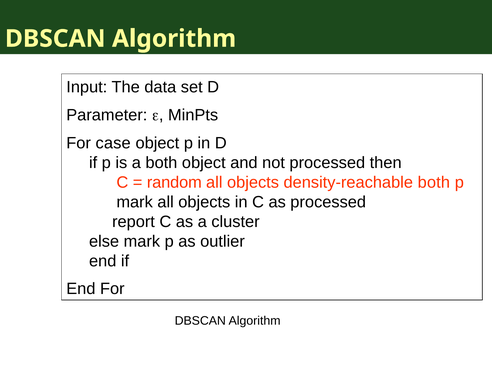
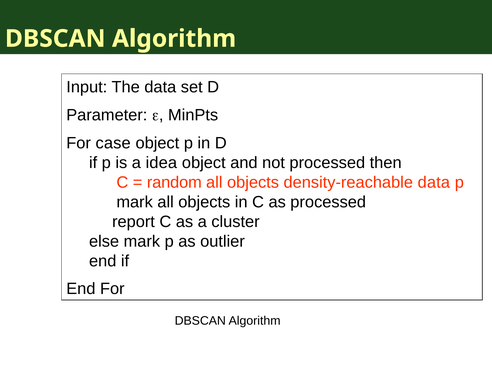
a both: both -> idea
density-reachable both: both -> data
